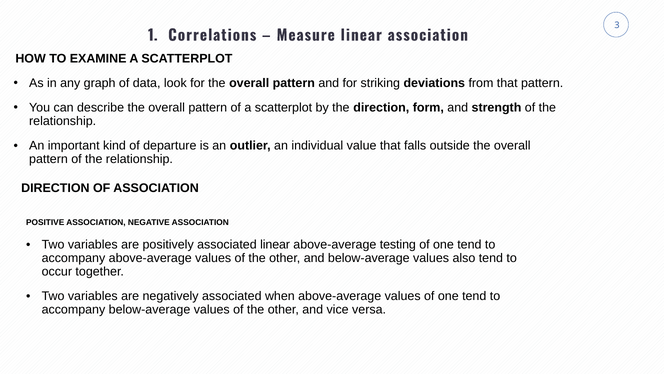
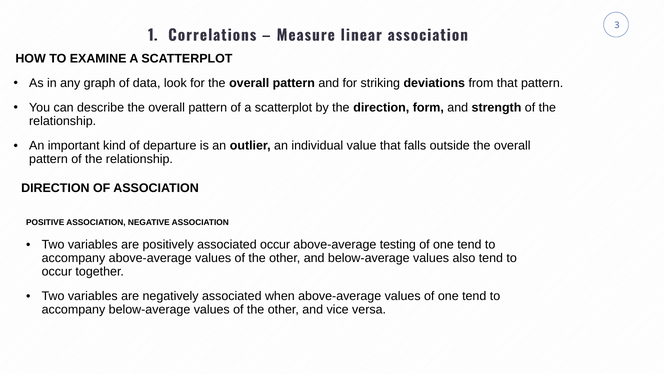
associated linear: linear -> occur
